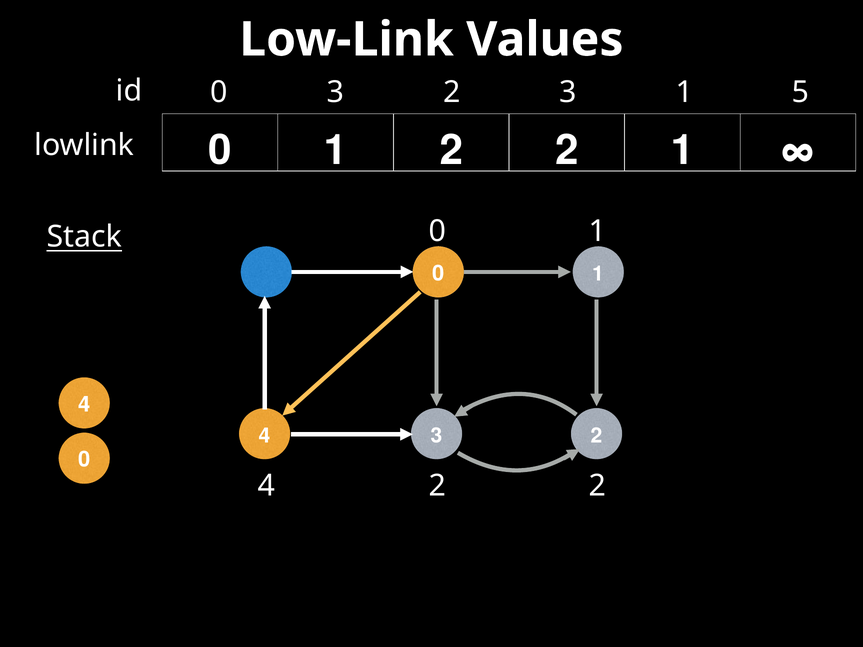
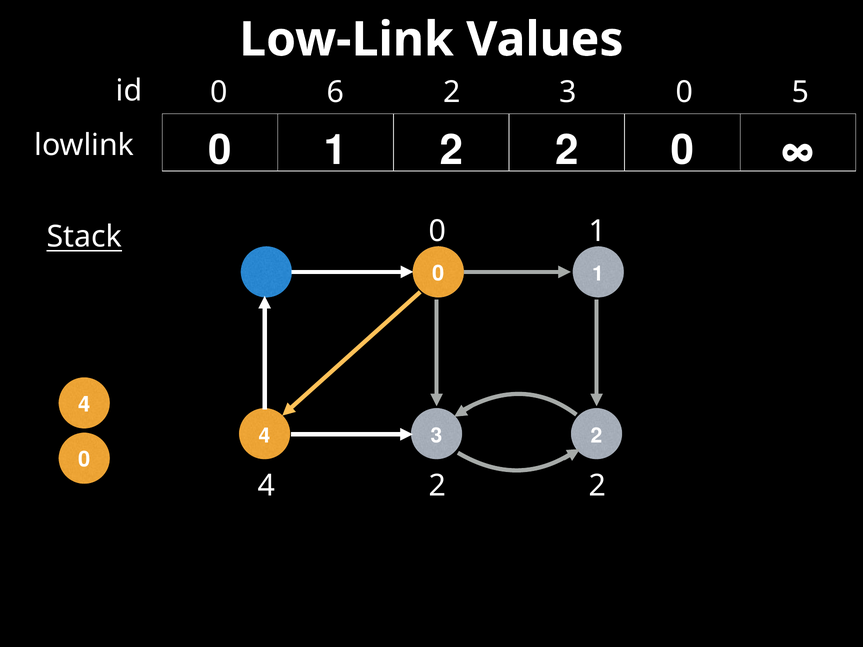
0 3: 3 -> 6
3 1: 1 -> 0
1 at (682, 151): 1 -> 0
